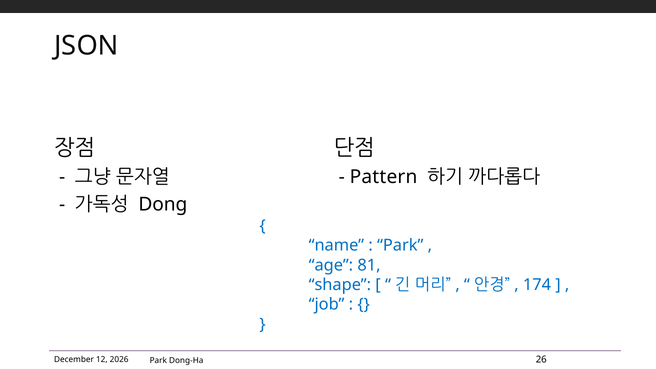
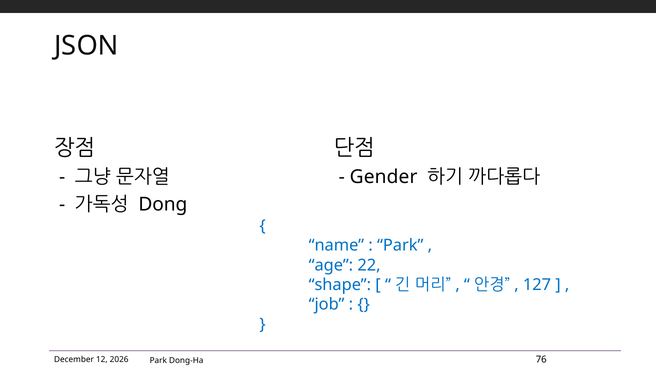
Pattern: Pattern -> Gender
81: 81 -> 22
174: 174 -> 127
26: 26 -> 76
